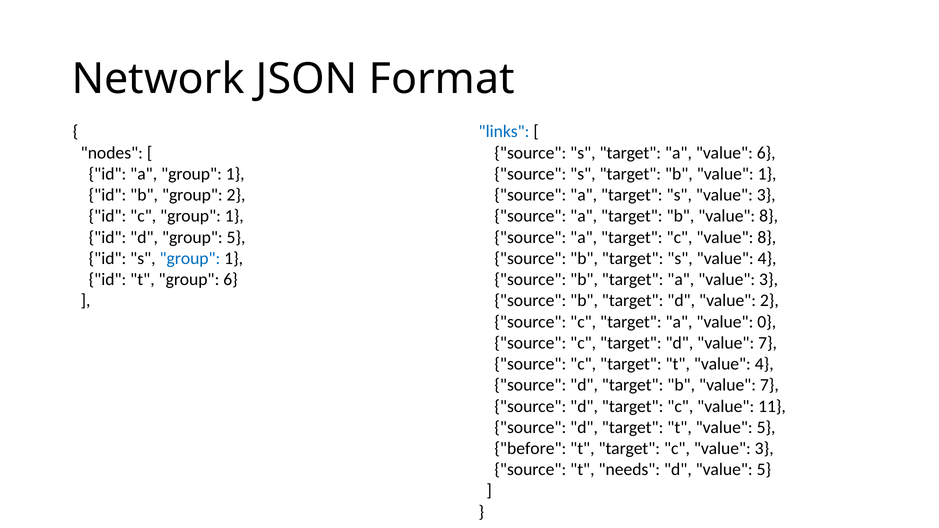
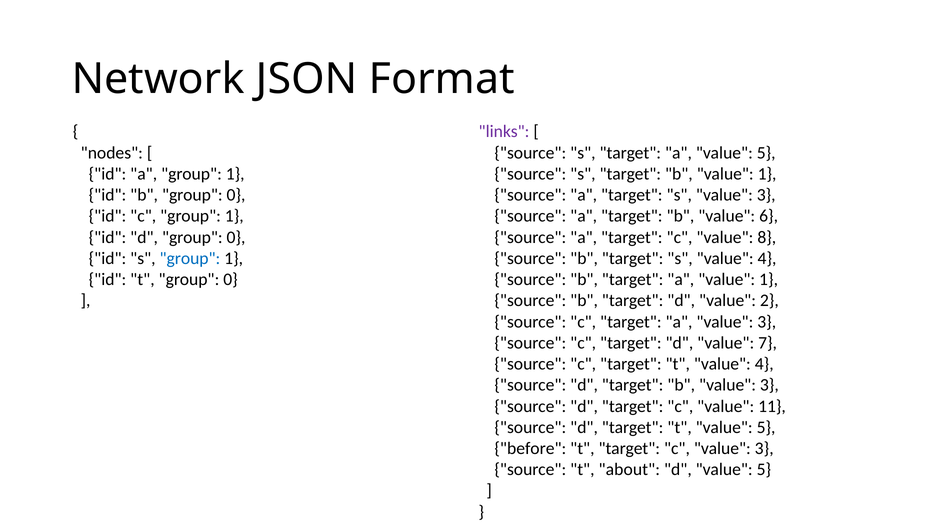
links colour: blue -> purple
a value 6: 6 -> 5
b group 2: 2 -> 0
b value 8: 8 -> 6
d group 5: 5 -> 0
t group 6: 6 -> 0
a value 3: 3 -> 1
a value 0: 0 -> 3
b value 7: 7 -> 3
needs: needs -> about
